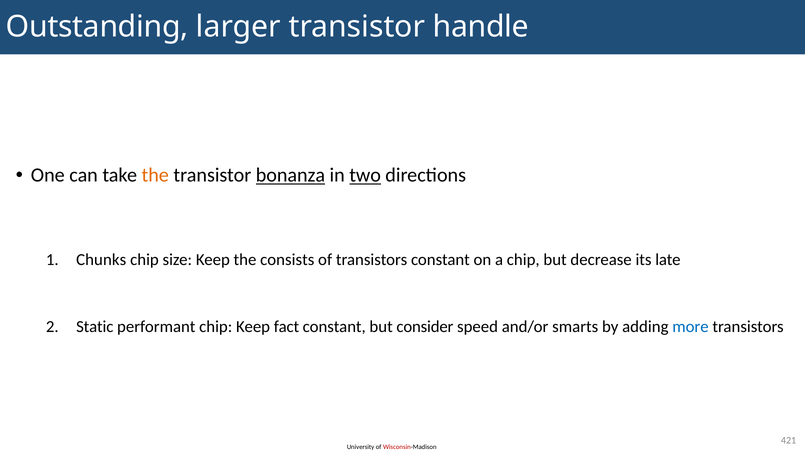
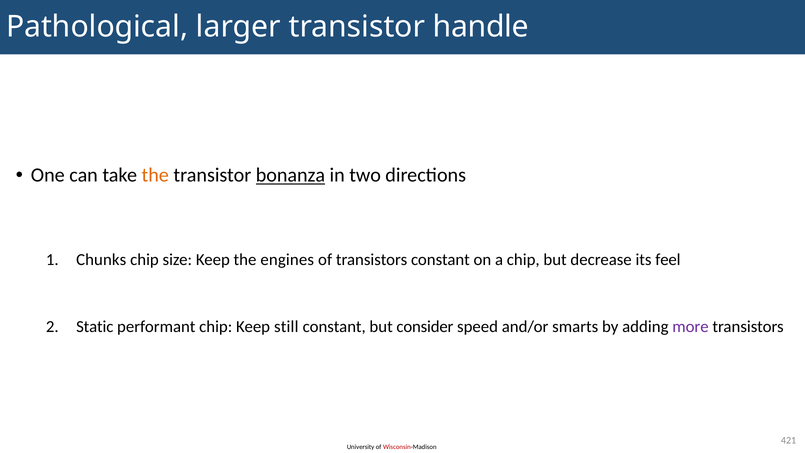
Outstanding: Outstanding -> Pathological
two underline: present -> none
consists: consists -> engines
late: late -> feel
fact: fact -> still
more colour: blue -> purple
